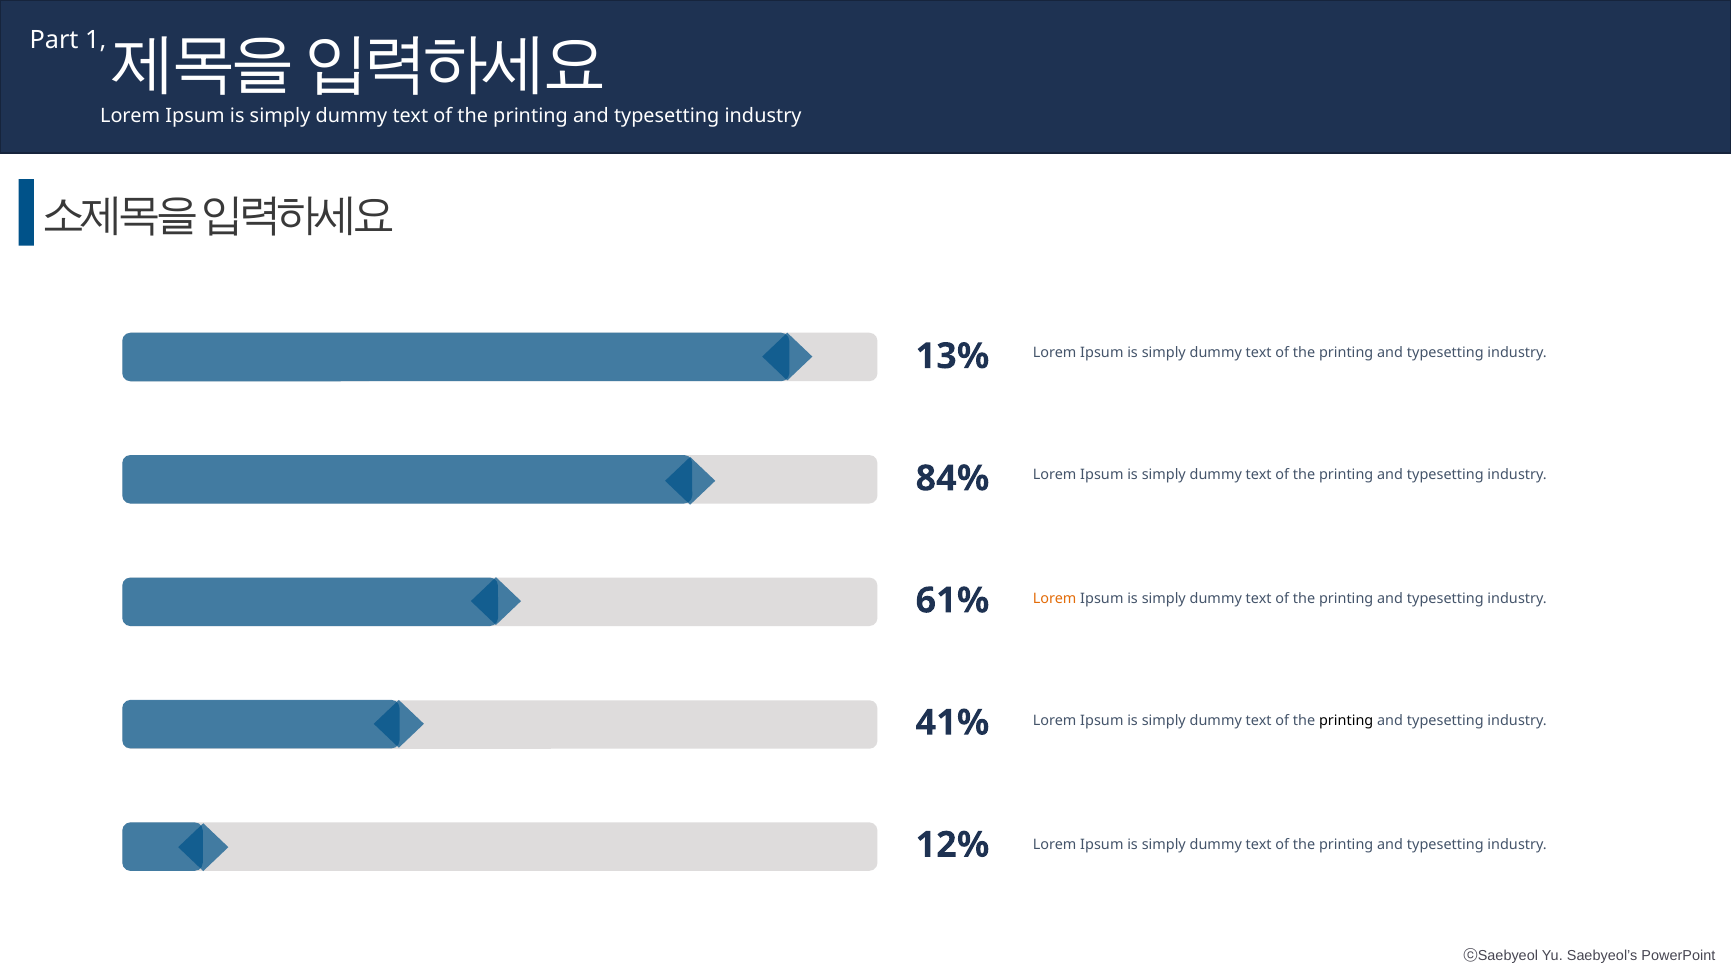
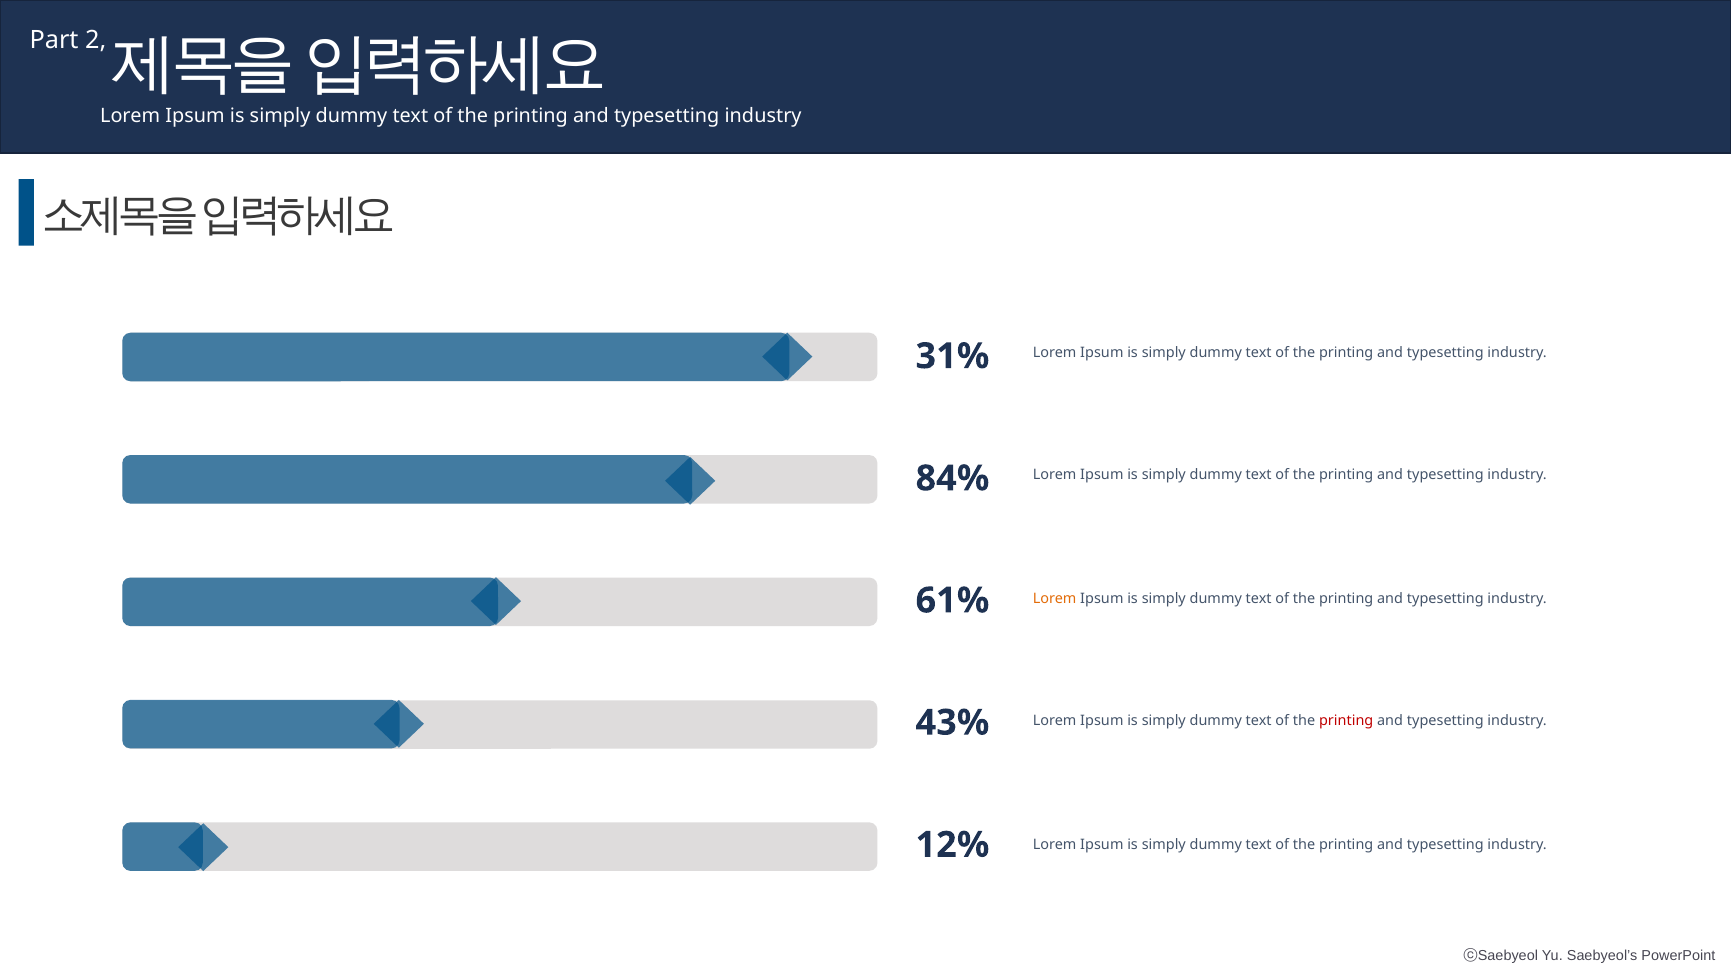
1: 1 -> 2
13%: 13% -> 31%
41%: 41% -> 43%
printing at (1346, 721) colour: black -> red
